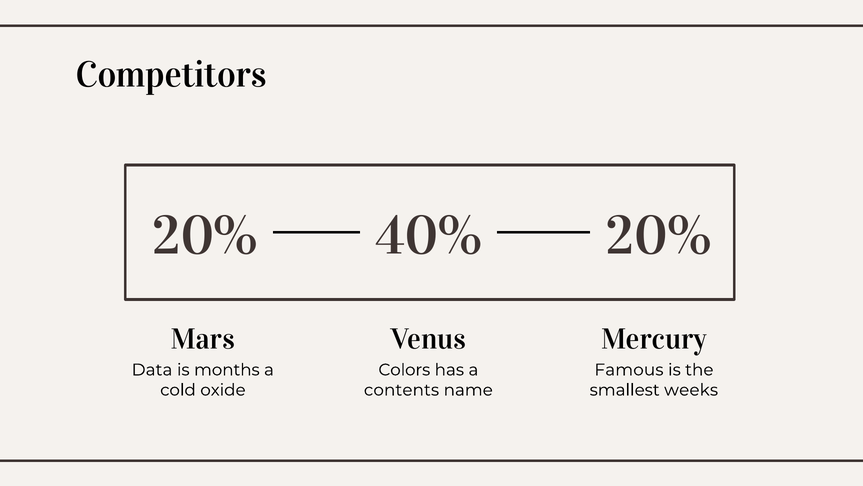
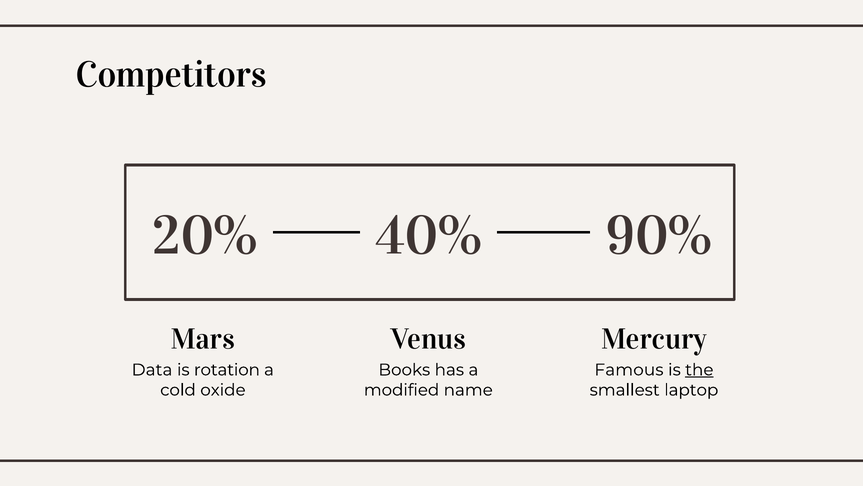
40% 20%: 20% -> 90%
months: months -> rotation
Colors: Colors -> Books
the underline: none -> present
contents: contents -> modified
weeks: weeks -> laptop
